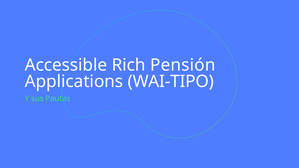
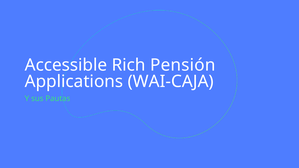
WAI-TIPO: WAI-TIPO -> WAI-CAJA
